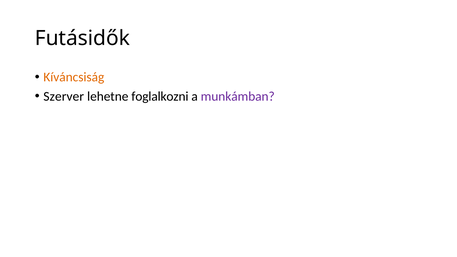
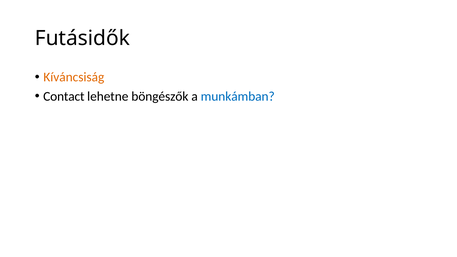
Szerver: Szerver -> Contact
foglalkozni: foglalkozni -> böngészők
munkámban colour: purple -> blue
